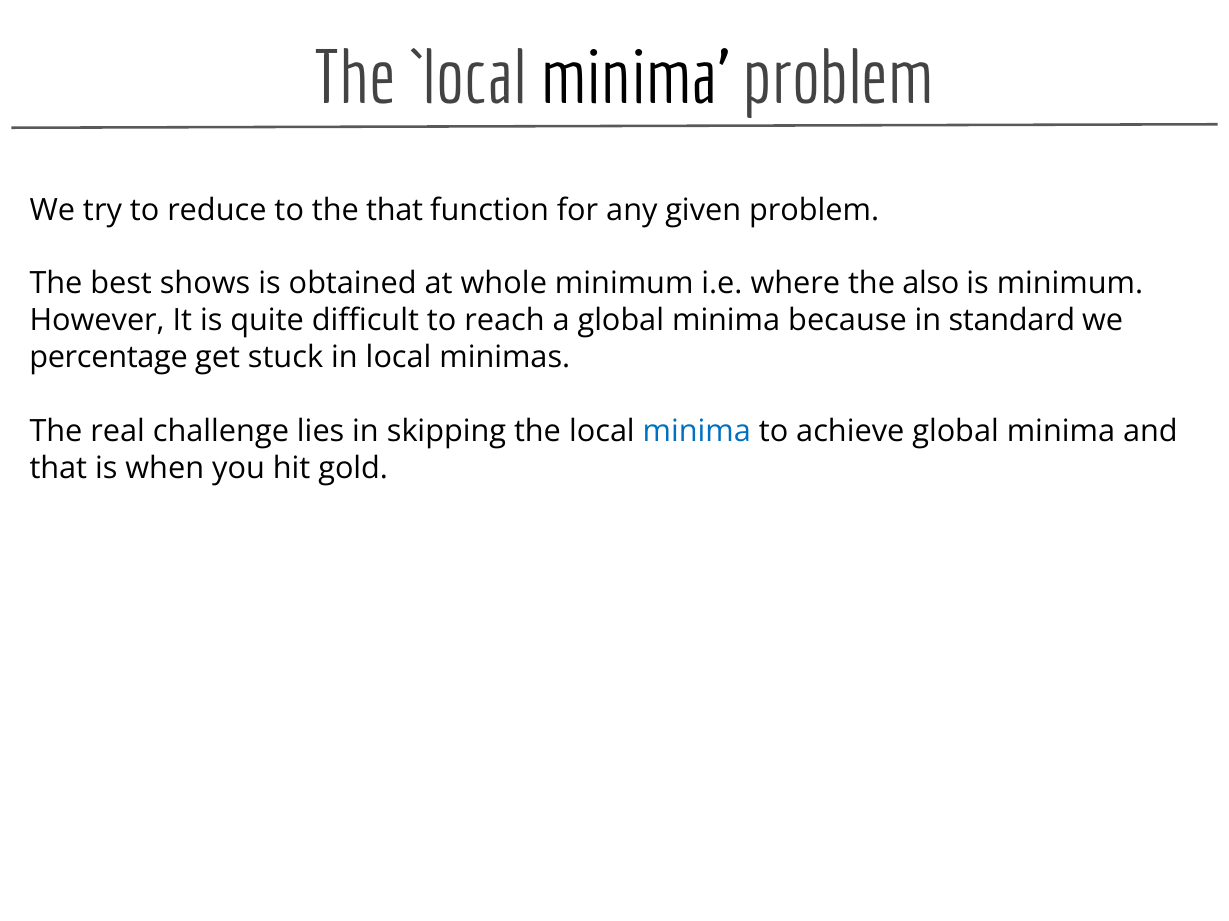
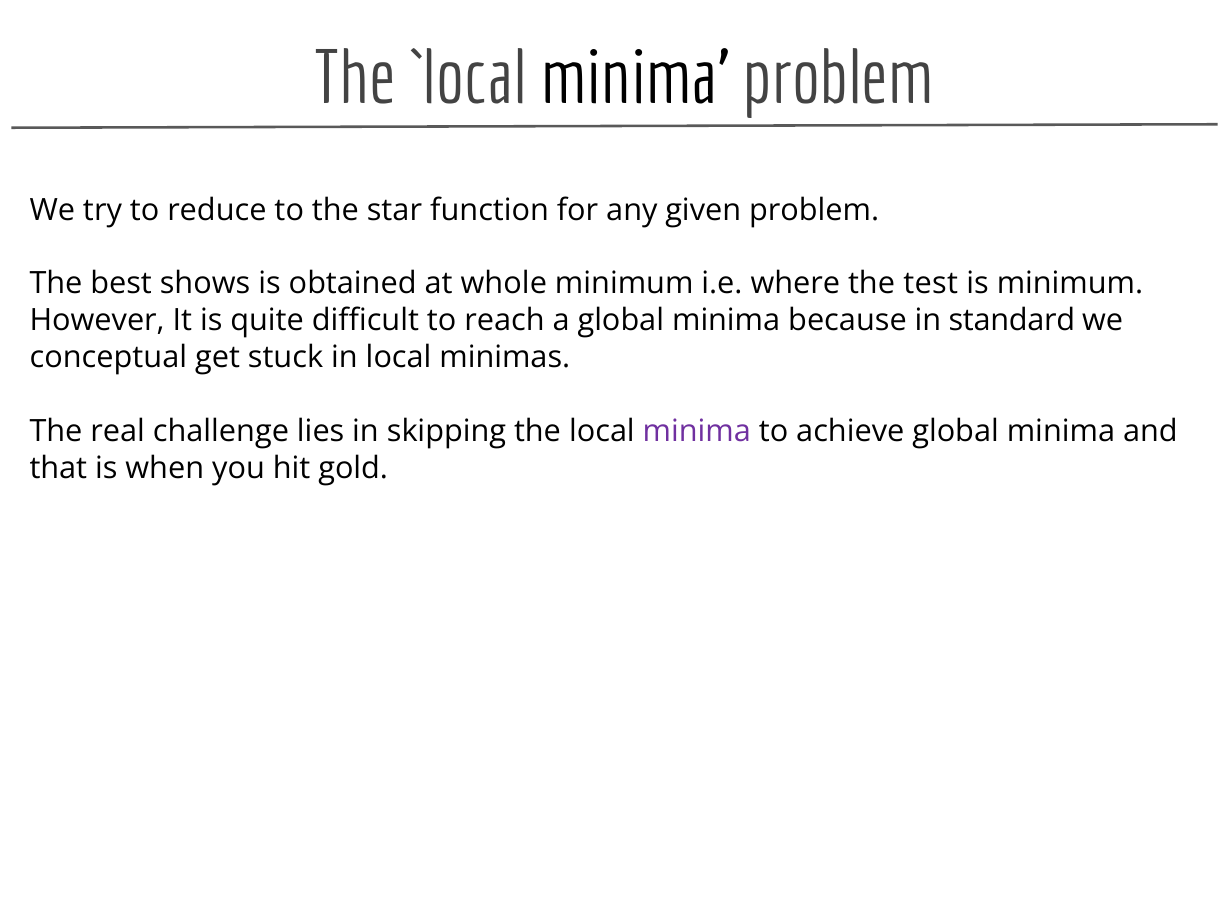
the that: that -> star
also: also -> test
percentage: percentage -> conceptual
minima at (697, 432) colour: blue -> purple
